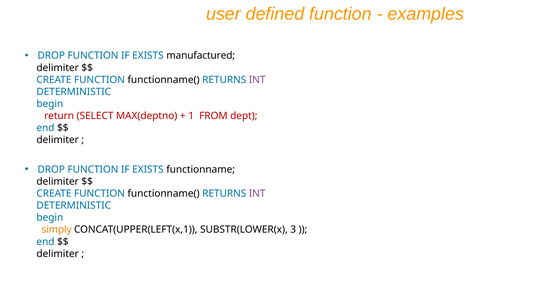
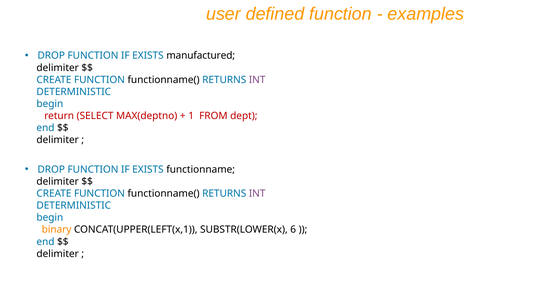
simply: simply -> binary
3: 3 -> 6
